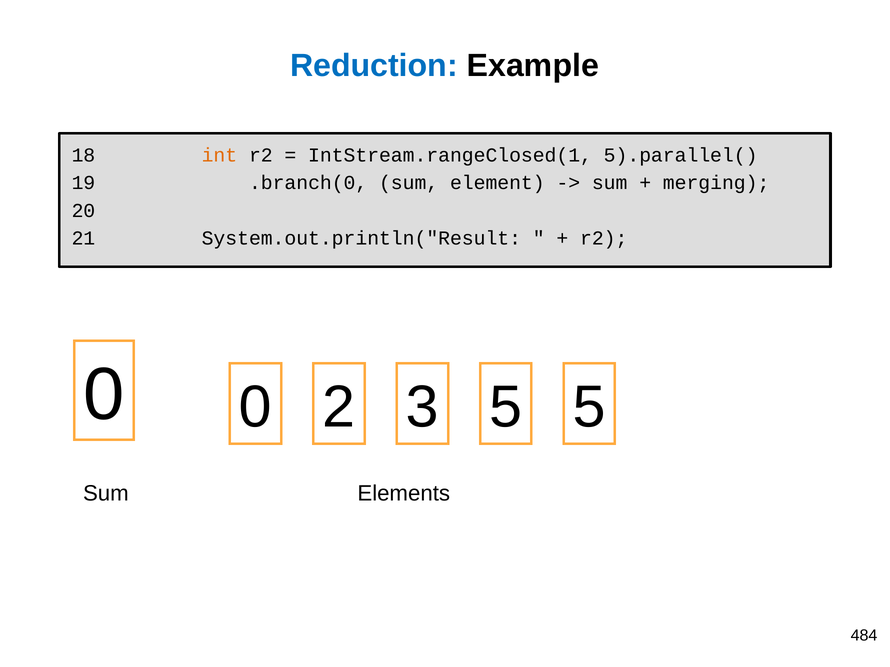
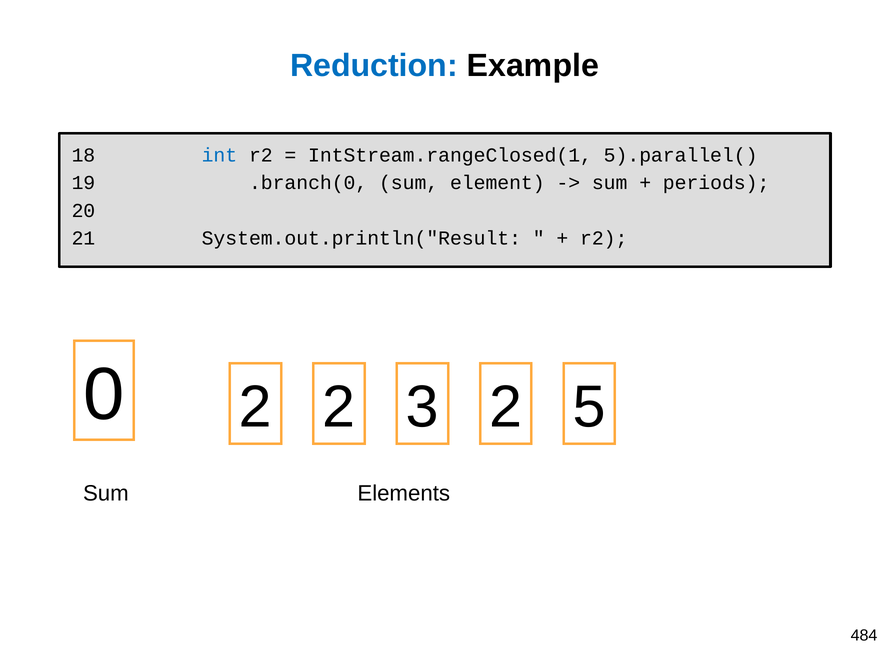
int colour: orange -> blue
merging: merging -> periods
0 0: 0 -> 2
3 5: 5 -> 2
